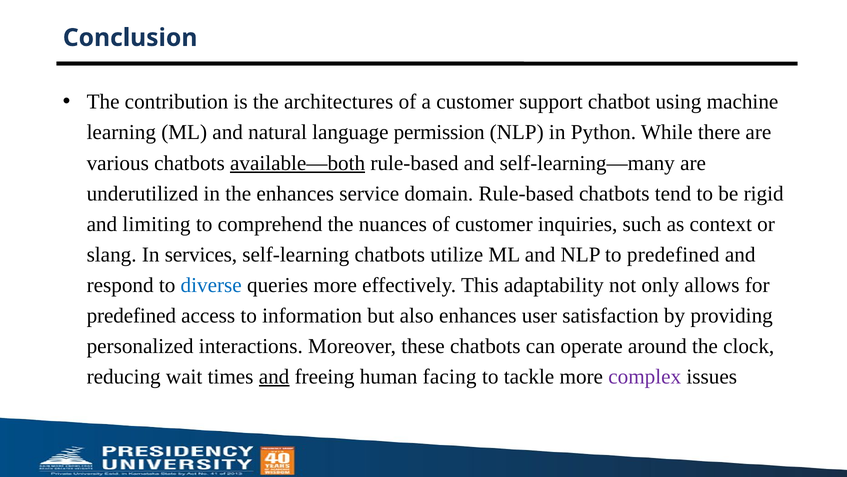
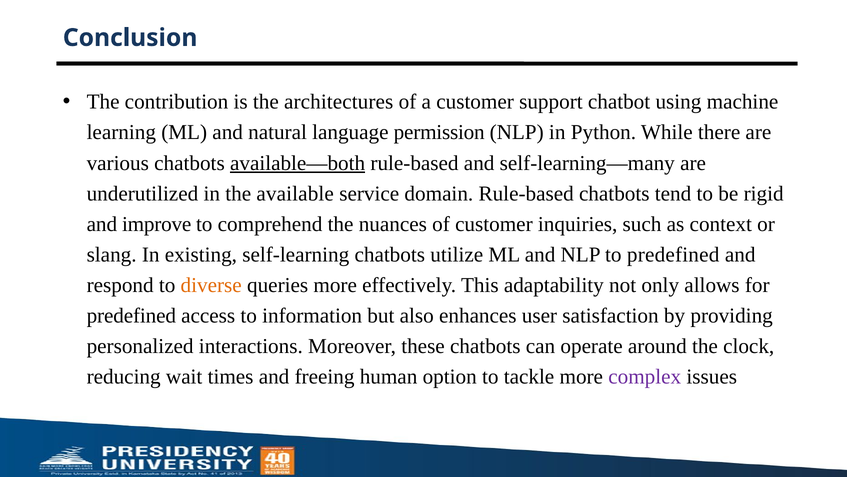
the enhances: enhances -> available
limiting: limiting -> improve
services: services -> existing
diverse colour: blue -> orange
and at (274, 376) underline: present -> none
facing: facing -> option
